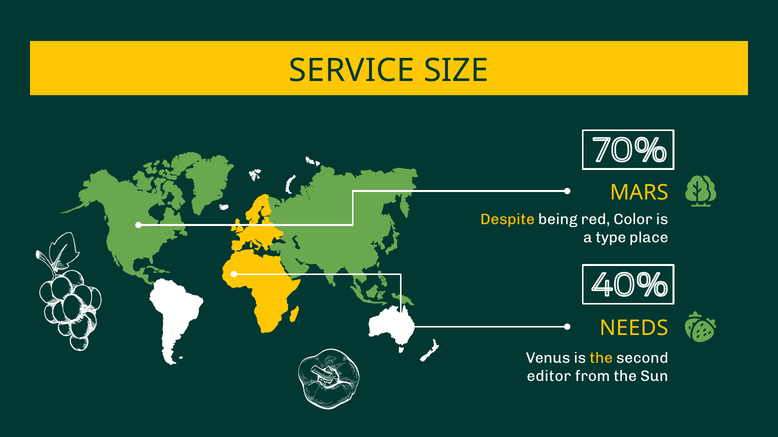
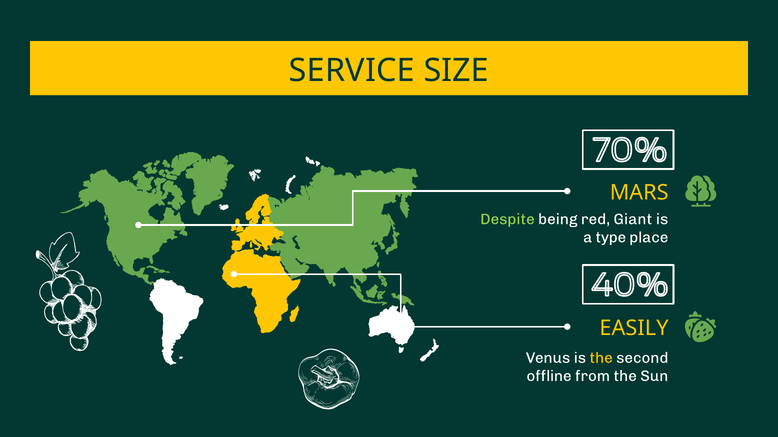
Despite colour: yellow -> light green
Color: Color -> Giant
NEEDS: NEEDS -> EASILY
editor: editor -> offline
